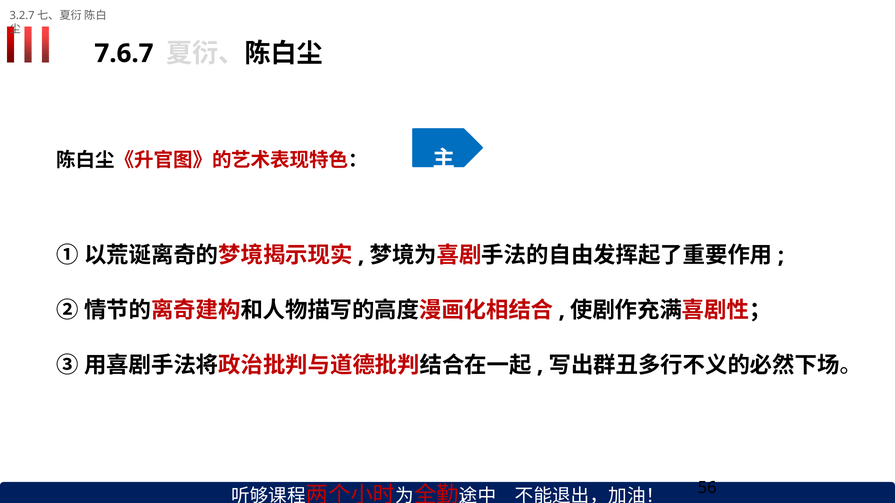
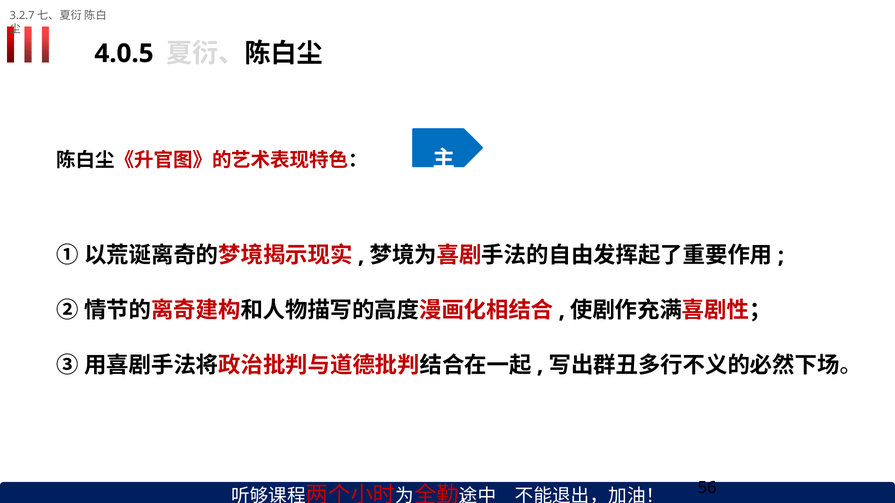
7.6.7: 7.6.7 -> 4.0.5
